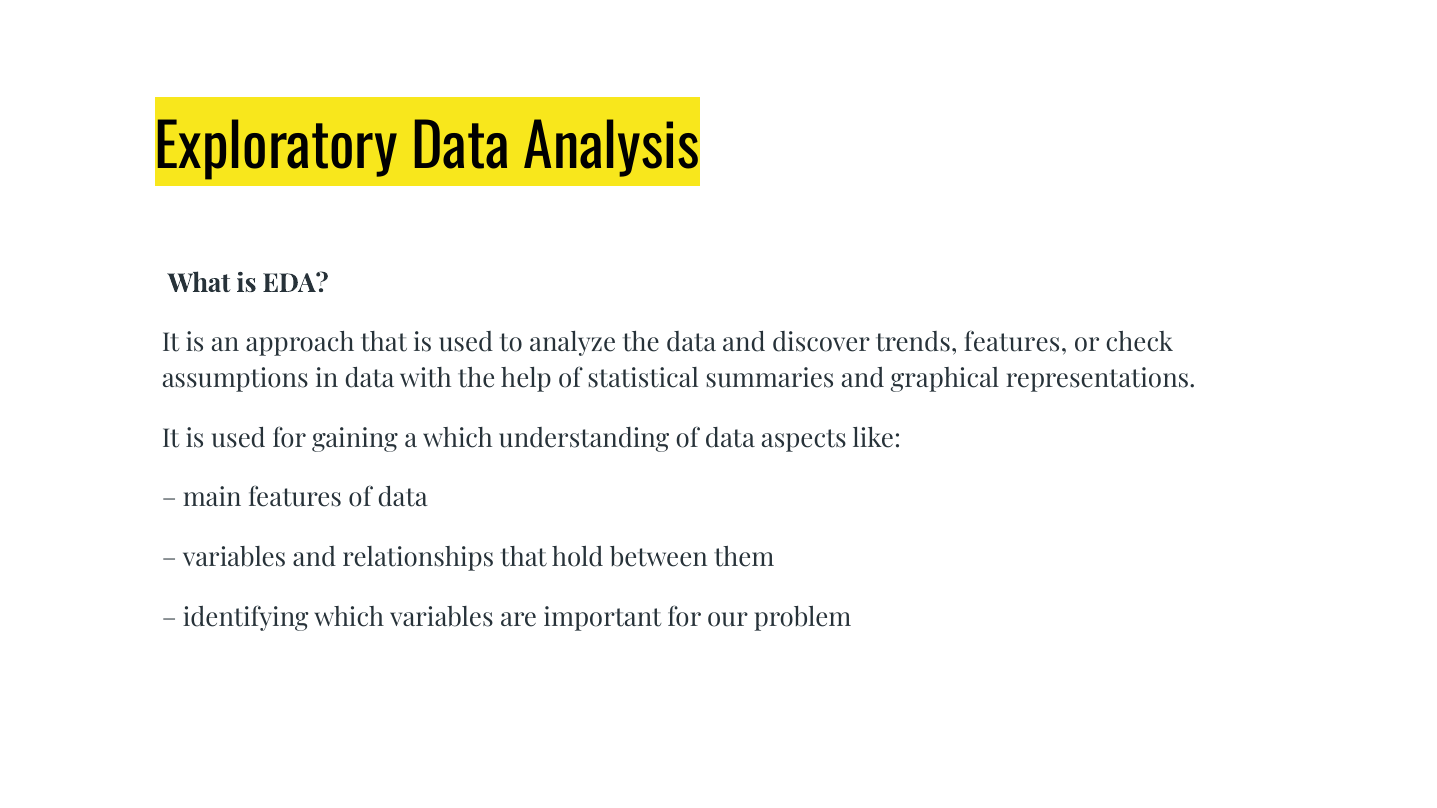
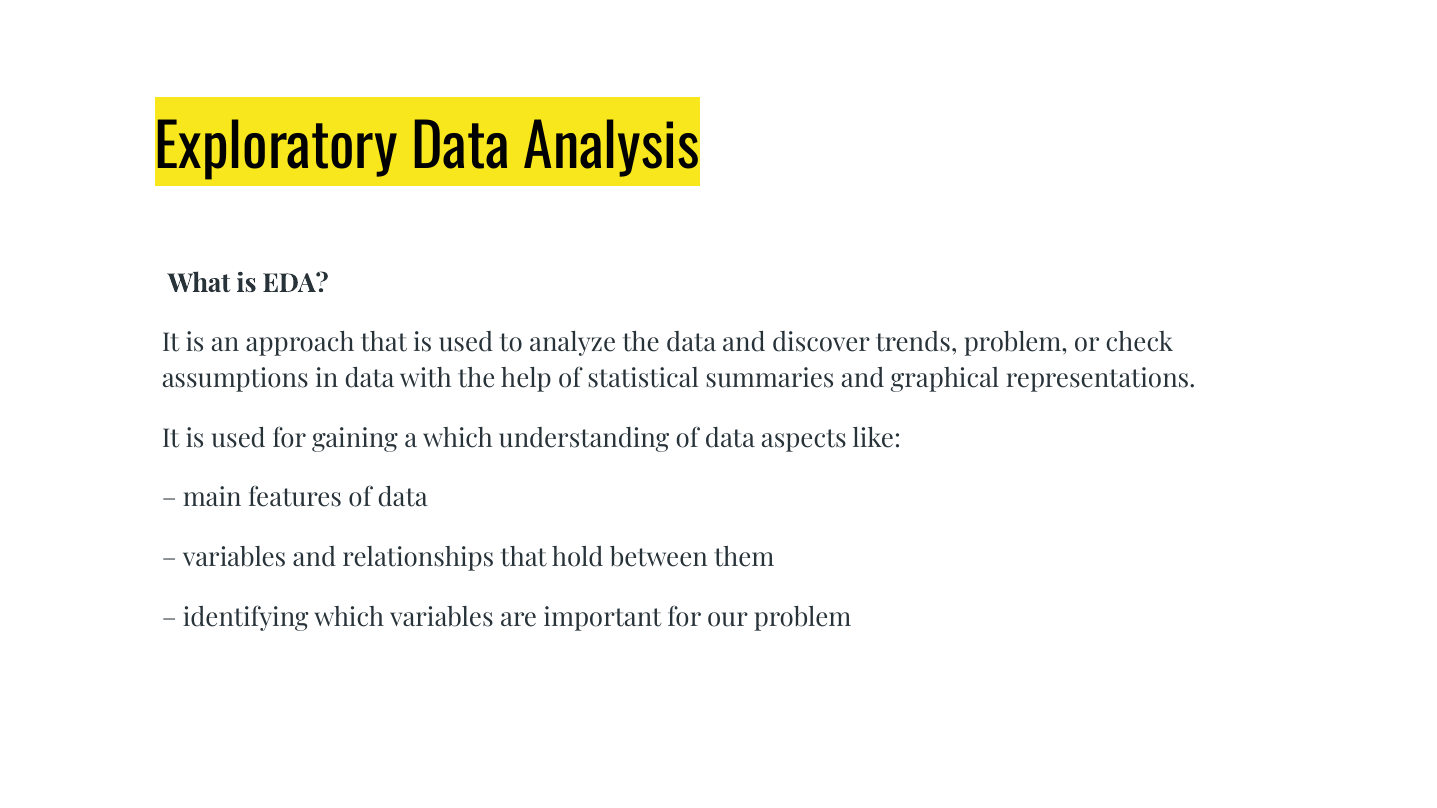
trends features: features -> problem
